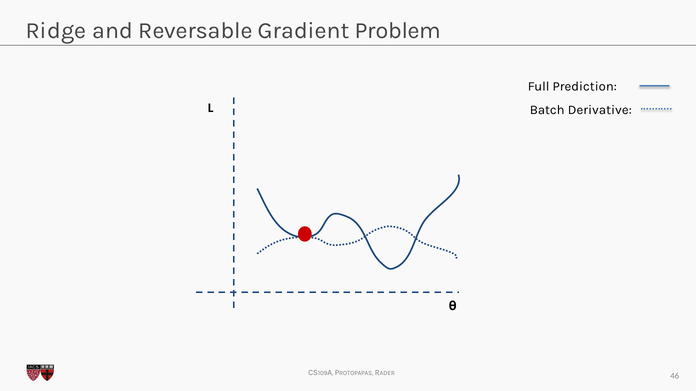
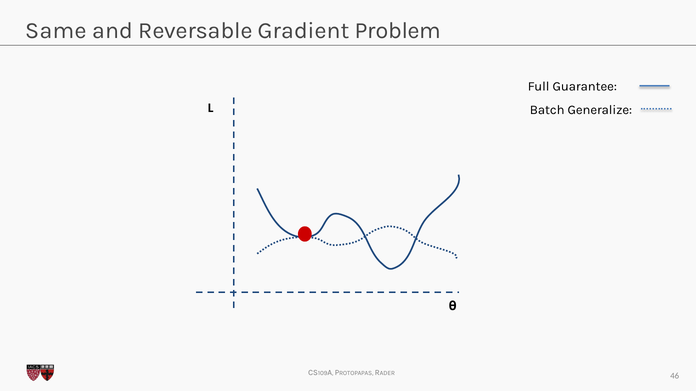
Ridge: Ridge -> Same
Prediction: Prediction -> Guarantee
Derivative: Derivative -> Generalize
